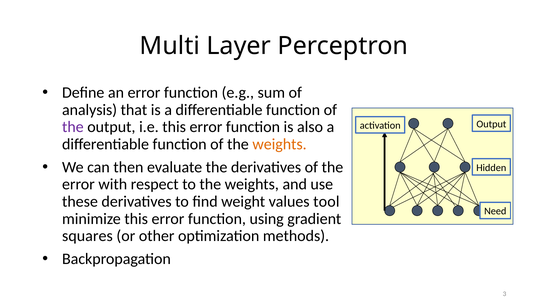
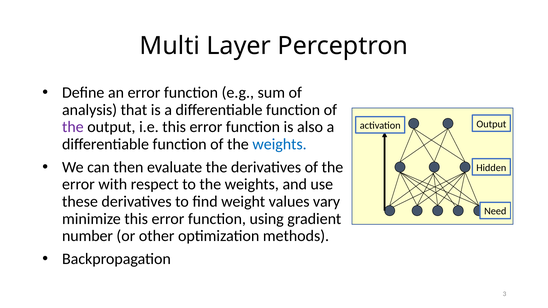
weights at (280, 144) colour: orange -> blue
tool: tool -> vary
squares: squares -> number
